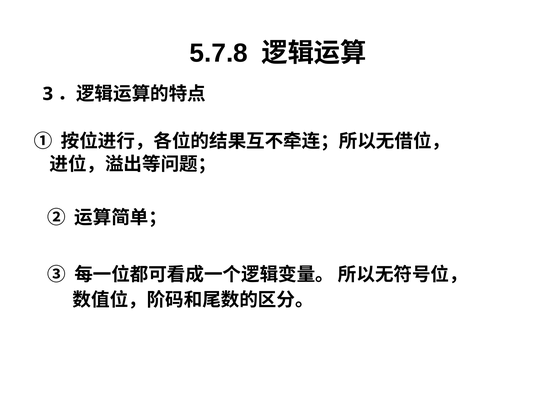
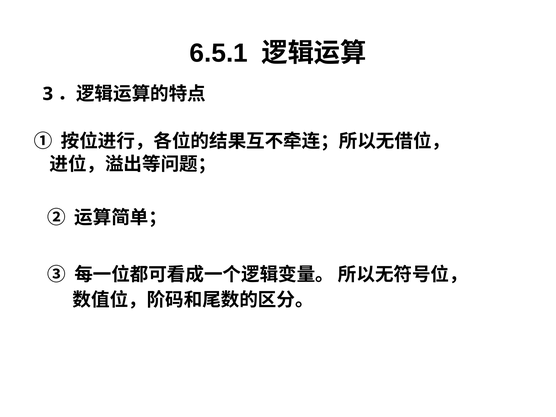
5.7.8: 5.7.8 -> 6.5.1
